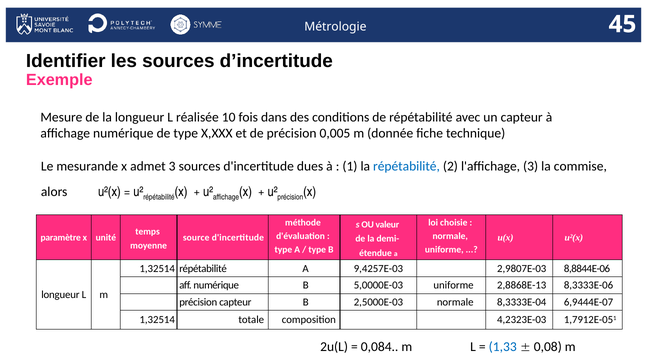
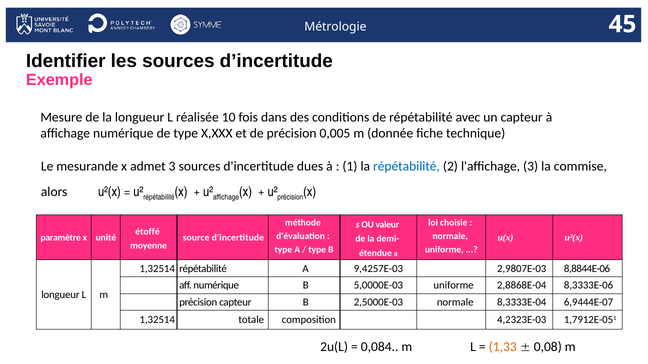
temps: temps -> étoffé
2,8868E-13: 2,8868E-13 -> 2,8868E-04
1,33 colour: blue -> orange
